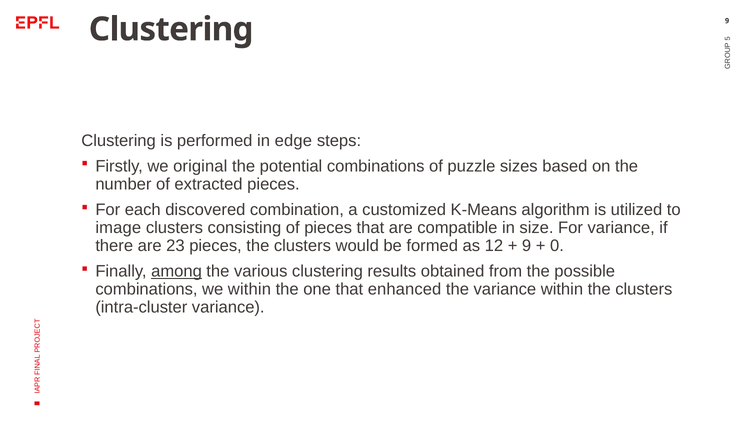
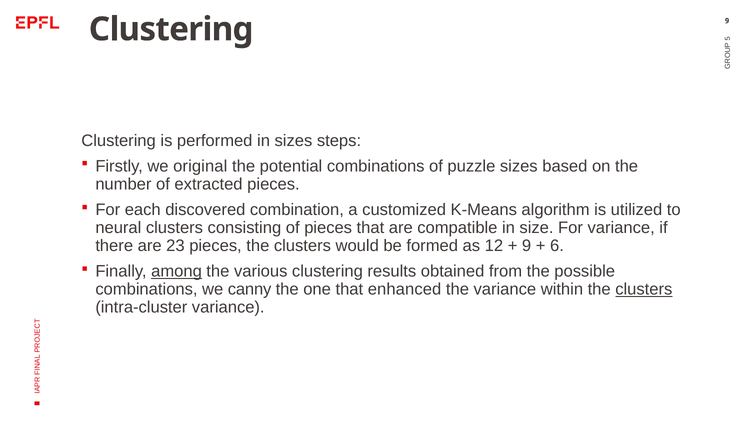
in edge: edge -> sizes
image: image -> neural
0: 0 -> 6
we within: within -> canny
clusters at (644, 289) underline: none -> present
